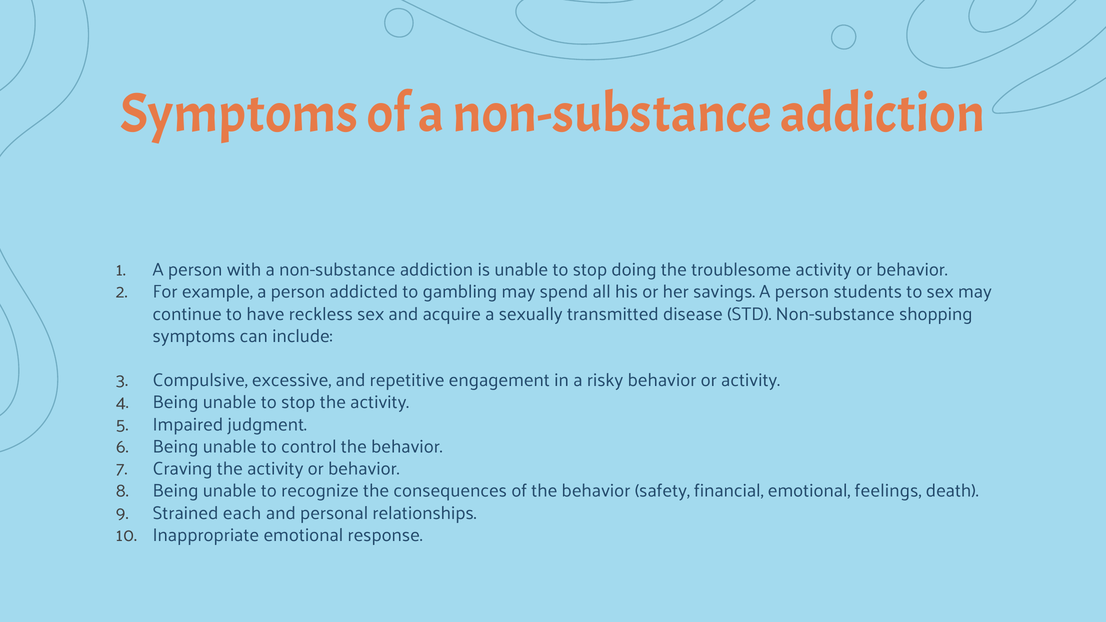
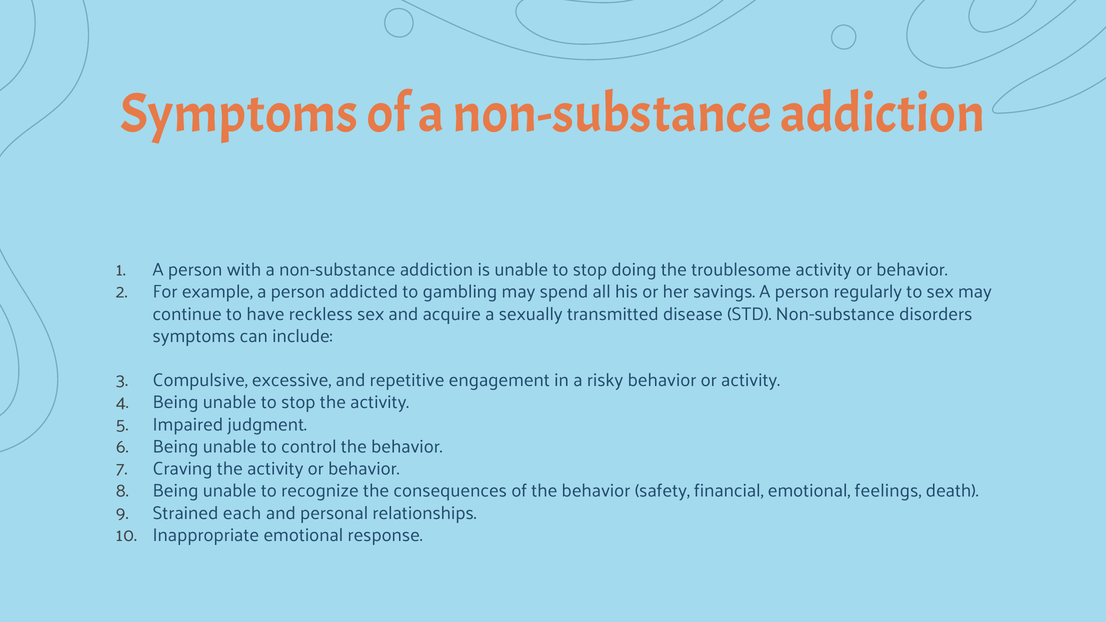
students: students -> regularly
shopping: shopping -> disorders
